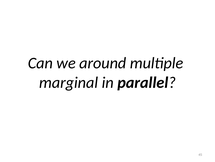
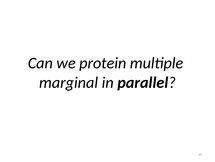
around: around -> protein
